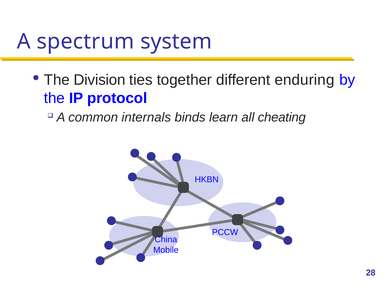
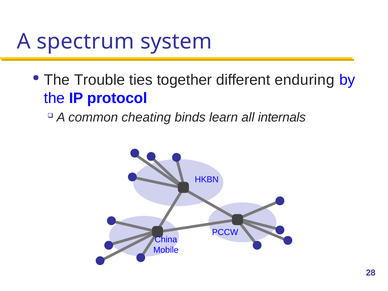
Division: Division -> Trouble
internals: internals -> cheating
cheating: cheating -> internals
